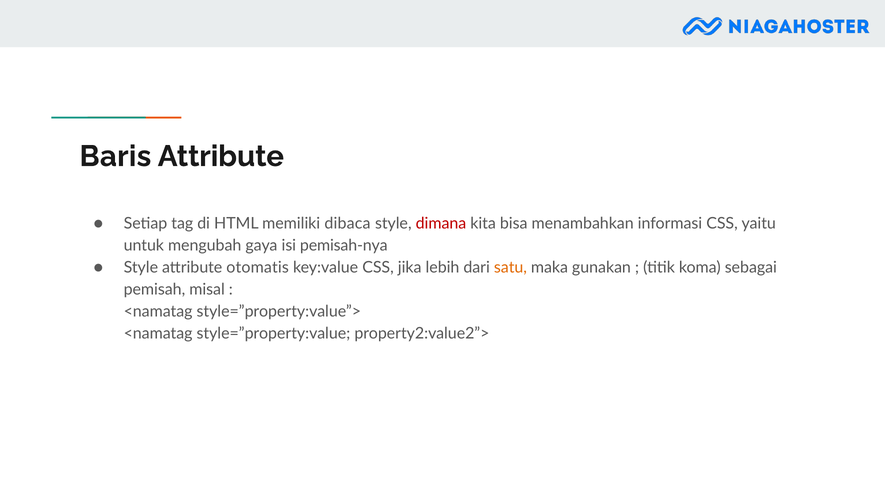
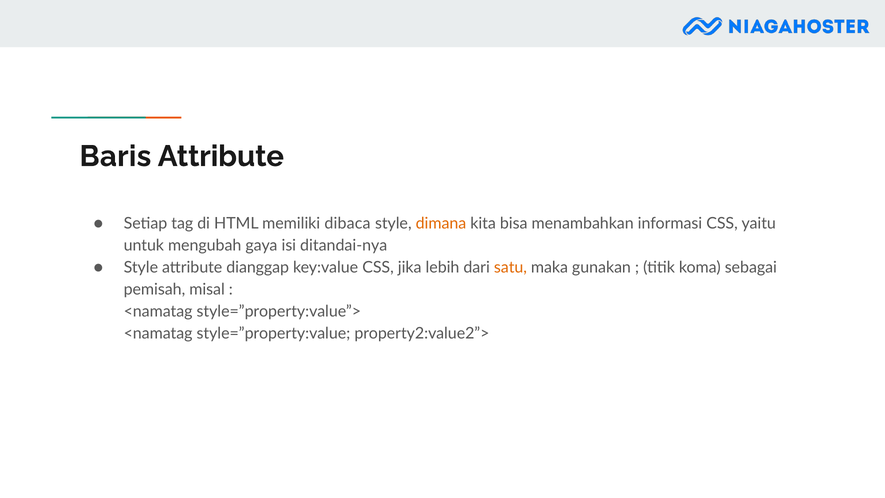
dimana colour: red -> orange
pemisah-nya: pemisah-nya -> ditandai-nya
otomatis: otomatis -> dianggap
